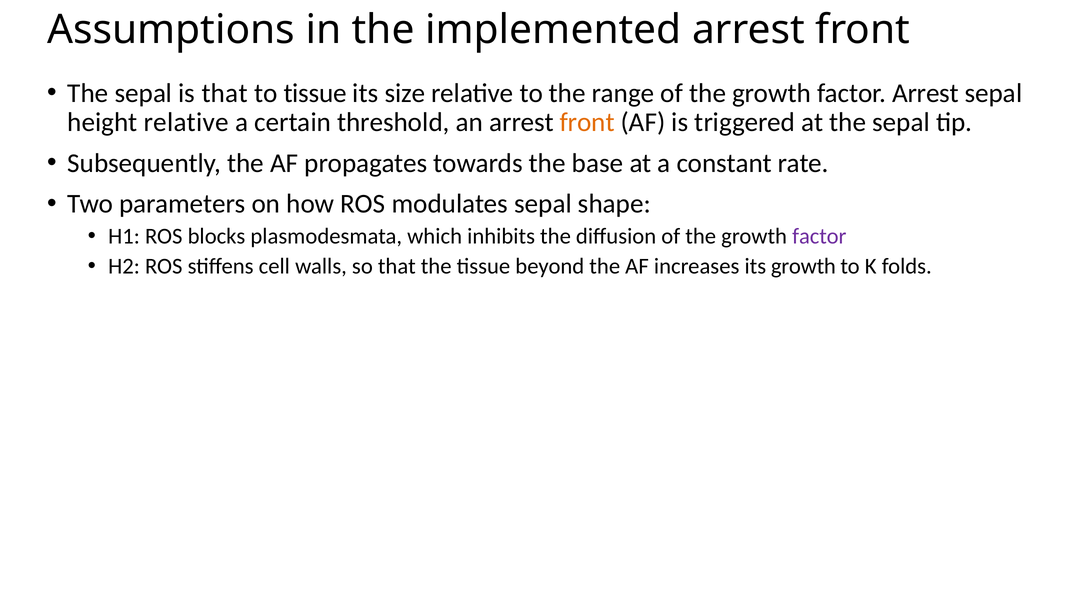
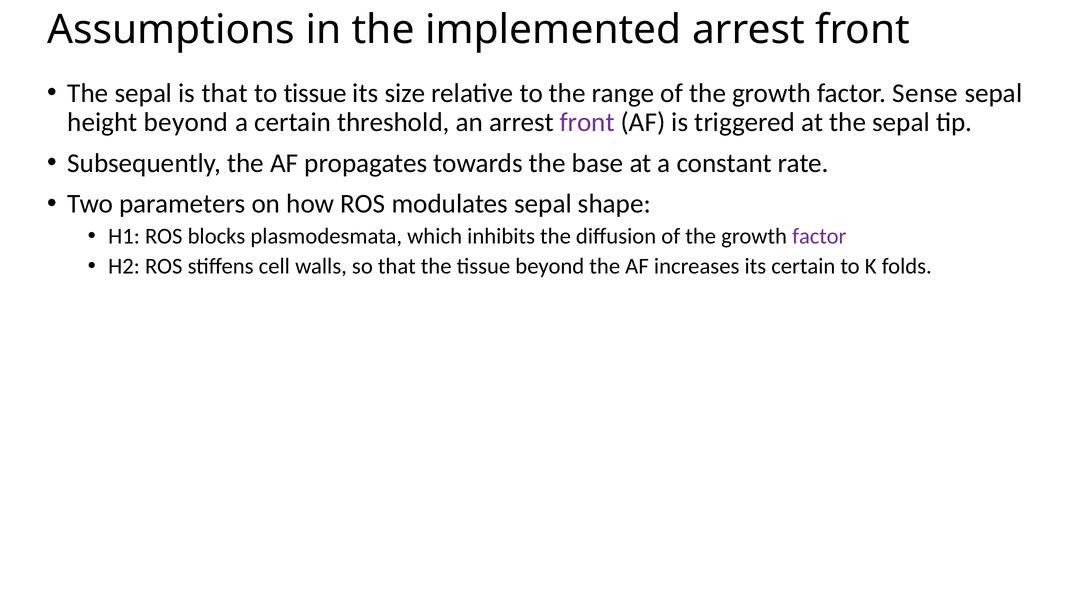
factor Arrest: Arrest -> Sense
height relative: relative -> beyond
front at (587, 122) colour: orange -> purple
its growth: growth -> certain
